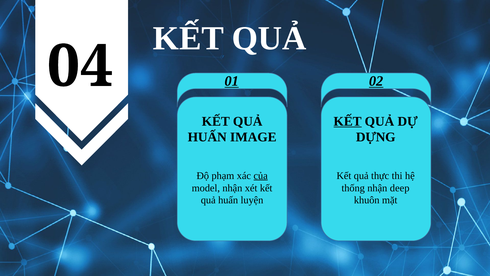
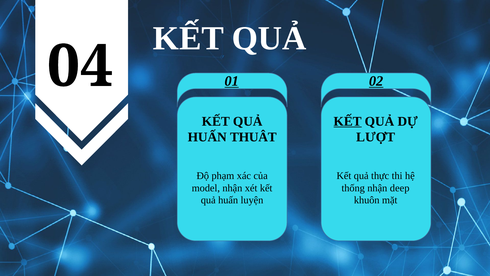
IMAGE: IMAGE -> THUÂT
DỰNG: DỰNG -> LƯỢT
của underline: present -> none
